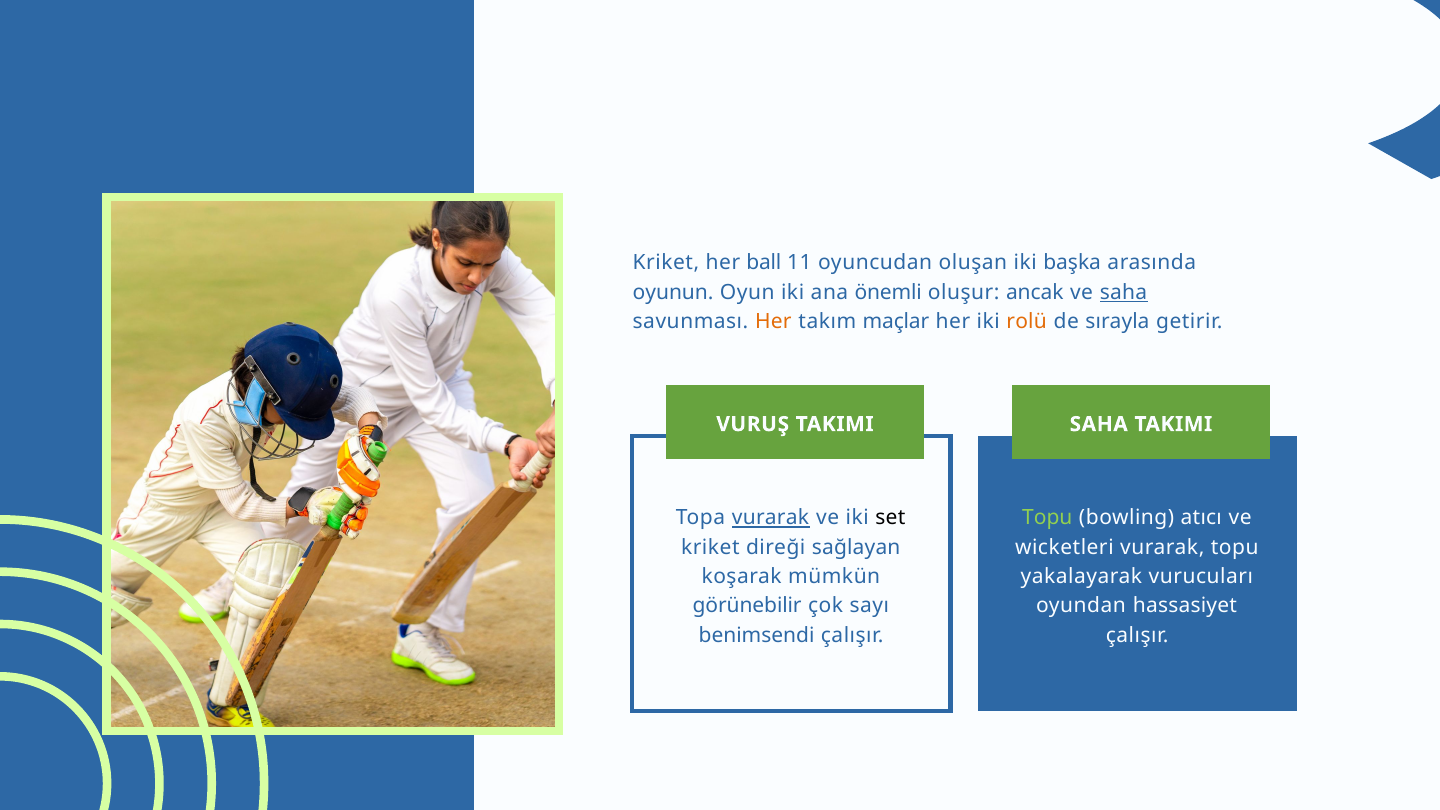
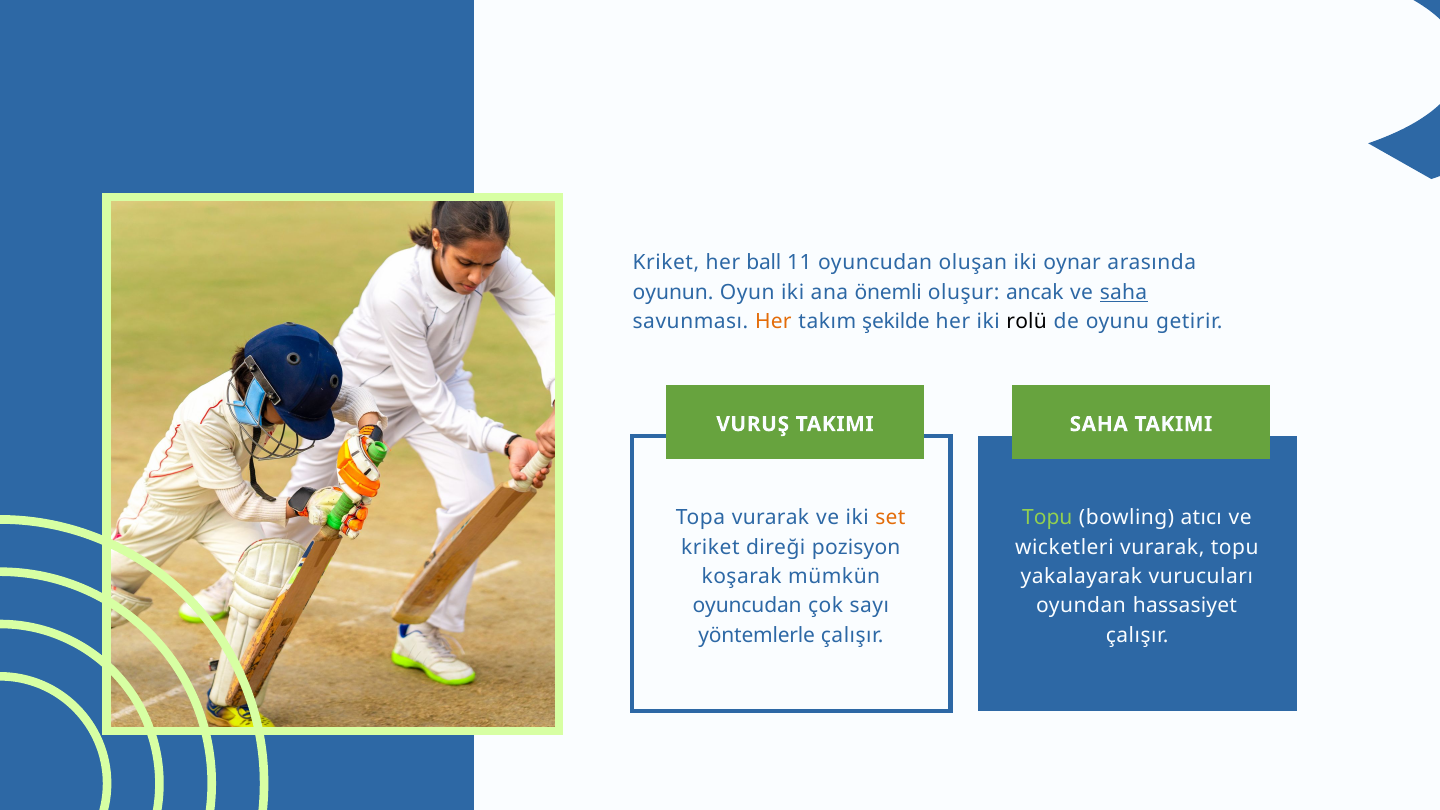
başka: başka -> oynar
maçlar: maçlar -> şekilde
rolü colour: orange -> black
sırayla: sırayla -> oyunu
vurarak at (770, 518) underline: present -> none
set colour: black -> orange
sağlayan: sağlayan -> pozisyon
görünebilir at (747, 606): görünebilir -> oyuncudan
benimsendi: benimsendi -> yöntemlerle
